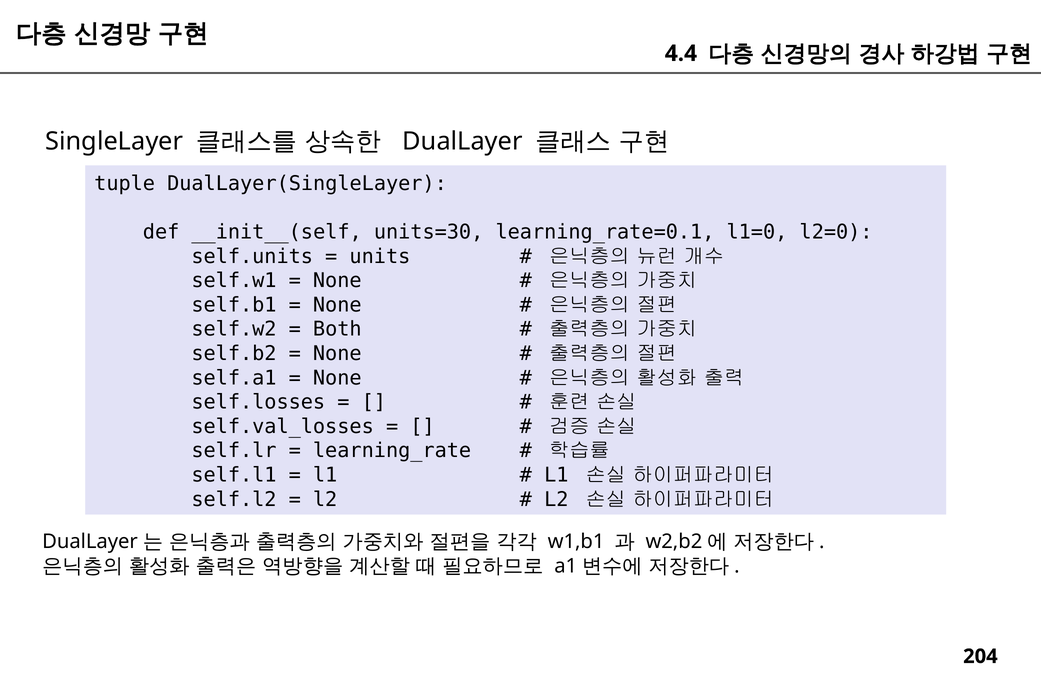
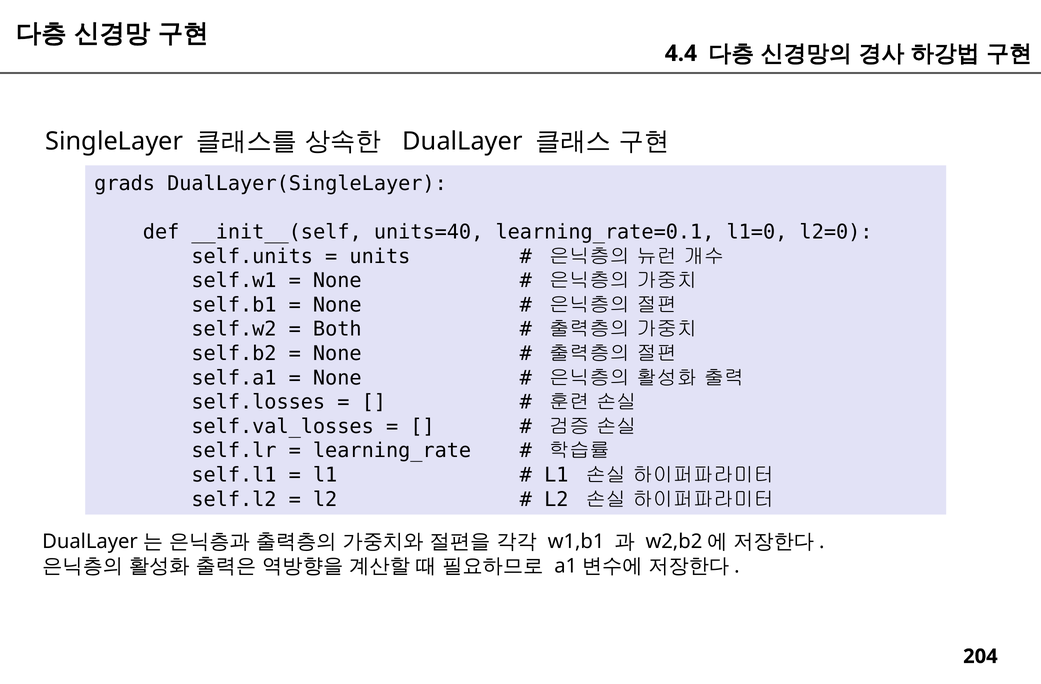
tuple: tuple -> grads
units=30: units=30 -> units=40
